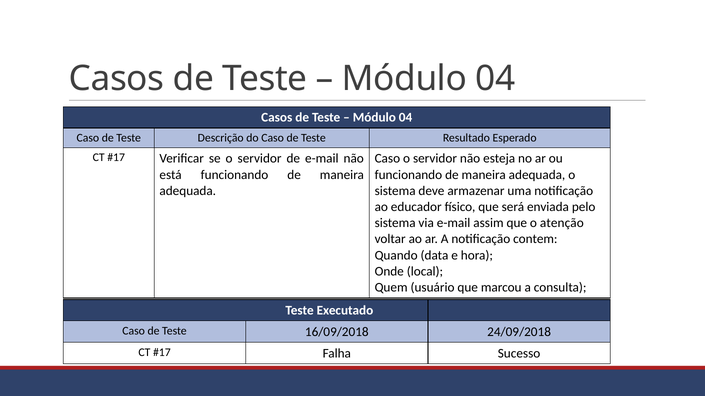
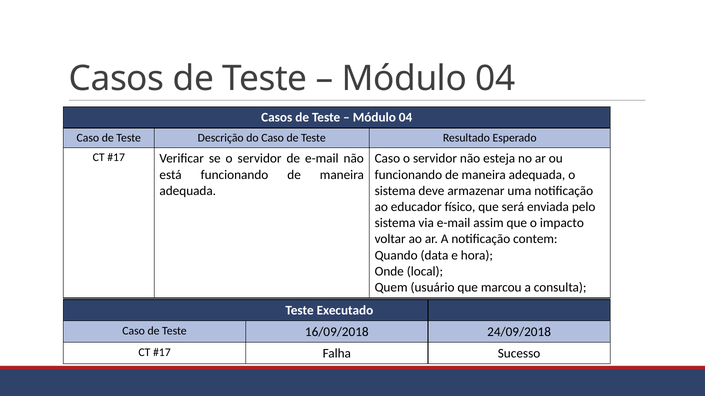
atenção: atenção -> impacto
